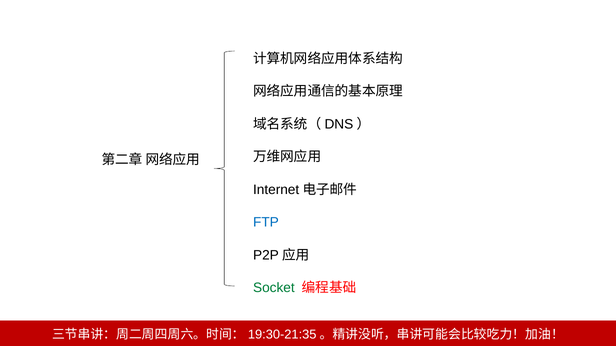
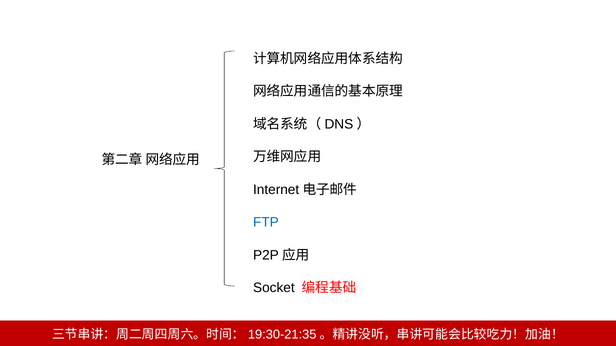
Socket colour: green -> black
